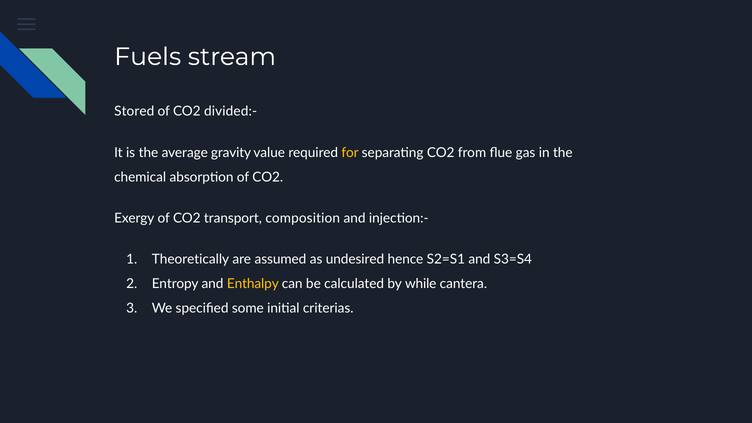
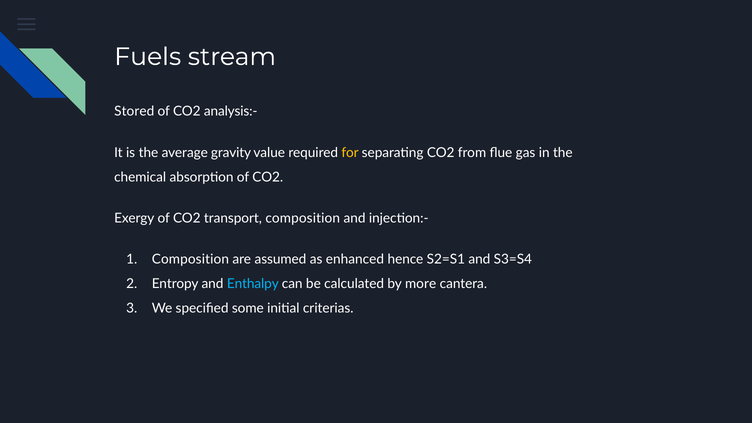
divided:-: divided:- -> analysis:-
Theoretically at (190, 259): Theoretically -> Composition
undesired: undesired -> enhanced
Enthalpy colour: yellow -> light blue
while: while -> more
